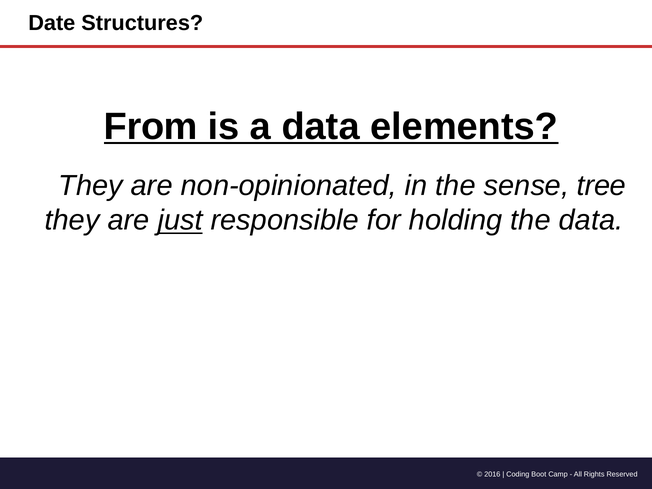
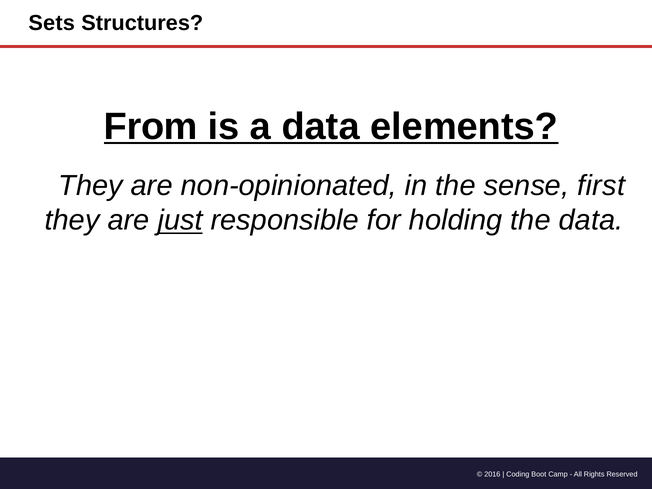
Date: Date -> Sets
tree: tree -> first
